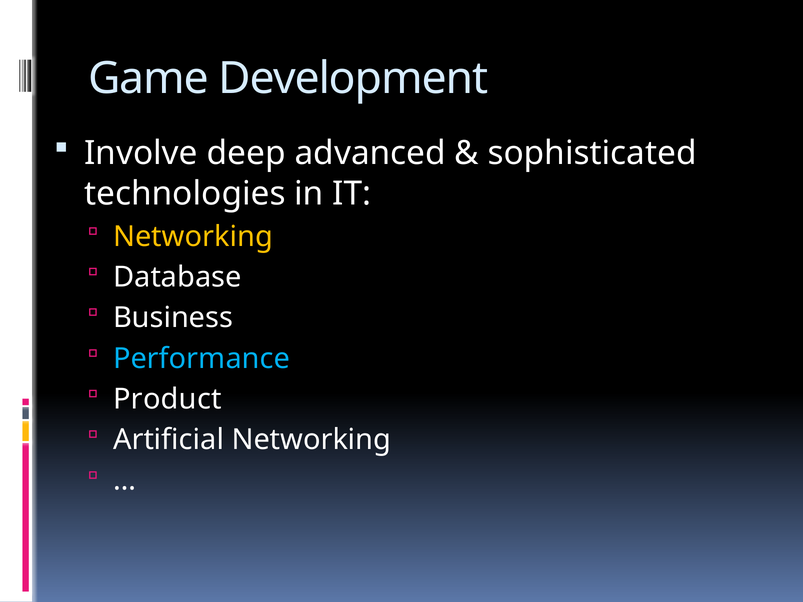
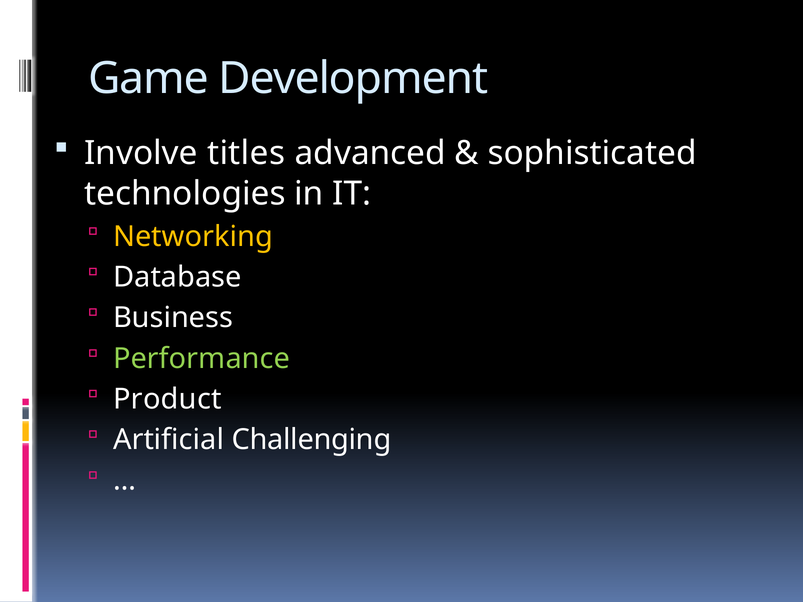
deep: deep -> titles
Performance colour: light blue -> light green
Artificial Networking: Networking -> Challenging
